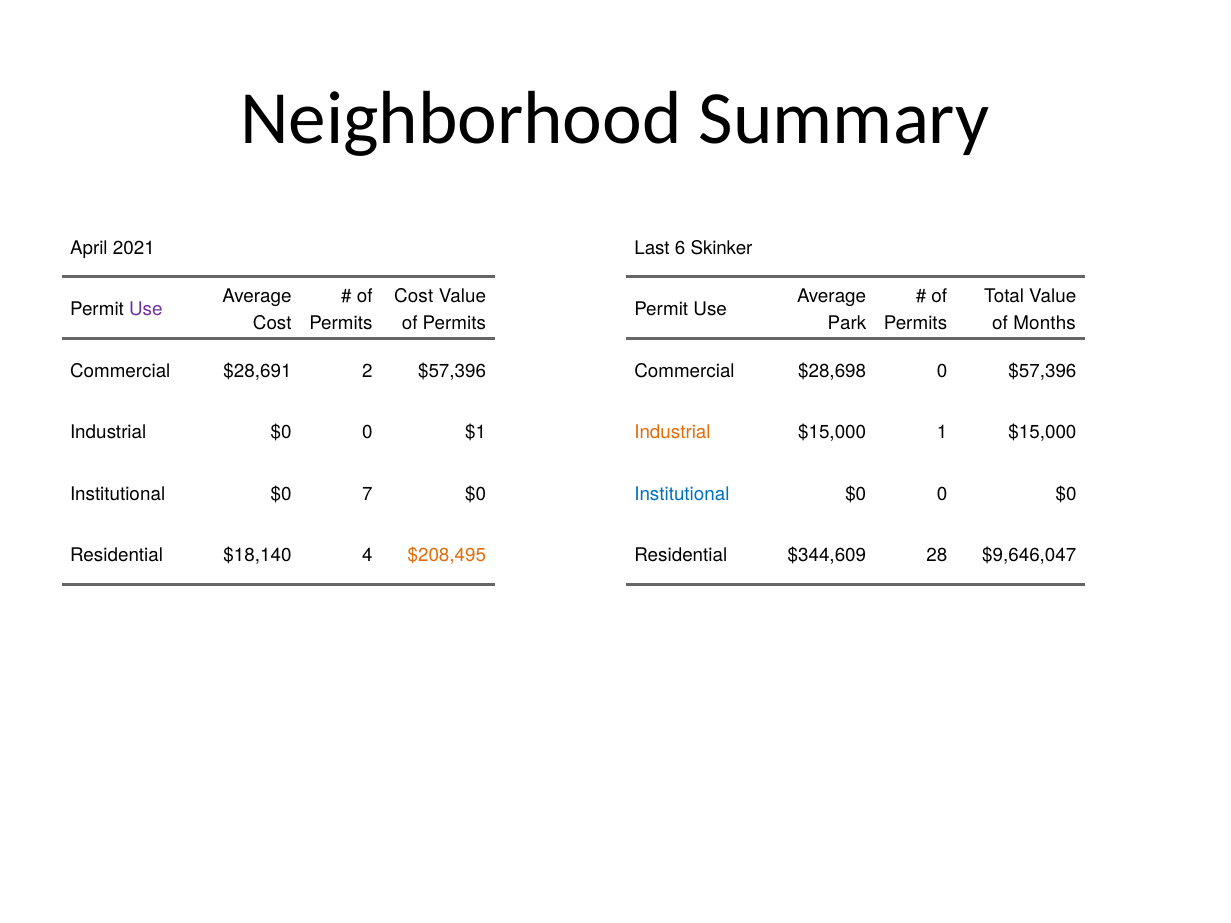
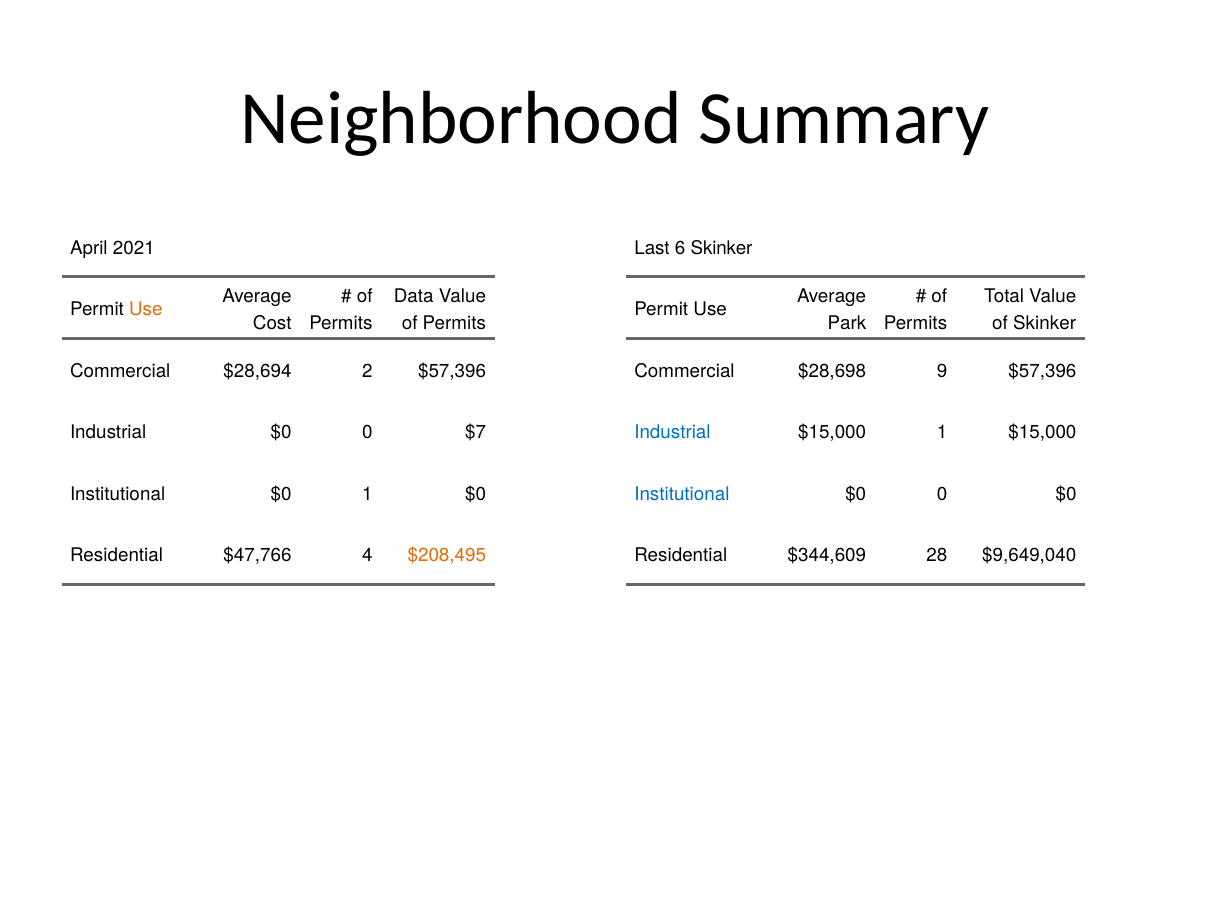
Cost at (414, 296): Cost -> Data
Use at (146, 310) colour: purple -> orange
of Months: Months -> Skinker
$28,691: $28,691 -> $28,694
$28,698 0: 0 -> 9
$1: $1 -> $7
Industrial at (672, 433) colour: orange -> blue
$0 7: 7 -> 1
$18,140: $18,140 -> $47,766
$9,646,047: $9,646,047 -> $9,649,040
